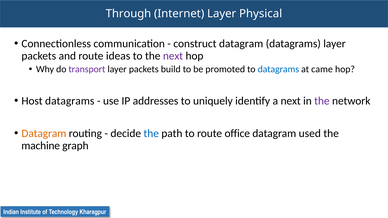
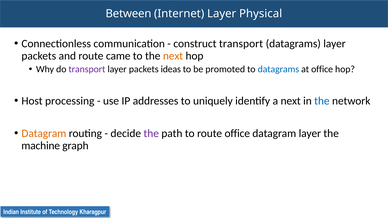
Through: Through -> Between
construct datagram: datagram -> transport
ideas: ideas -> came
next at (173, 56) colour: purple -> orange
build: build -> ideas
at came: came -> office
Host datagrams: datagrams -> processing
the at (322, 101) colour: purple -> blue
the at (151, 133) colour: blue -> purple
datagram used: used -> layer
